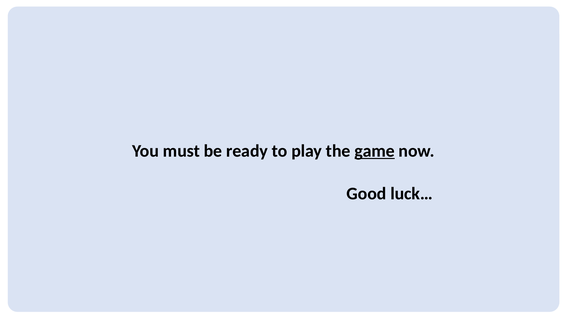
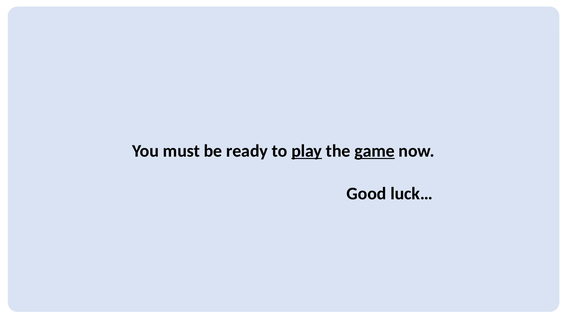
play underline: none -> present
